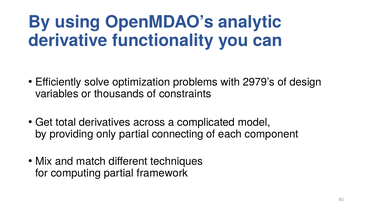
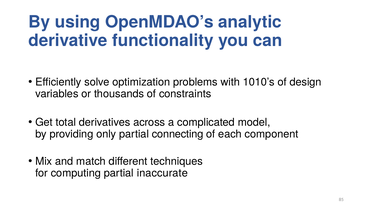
2979’s: 2979’s -> 1010’s
framework: framework -> inaccurate
